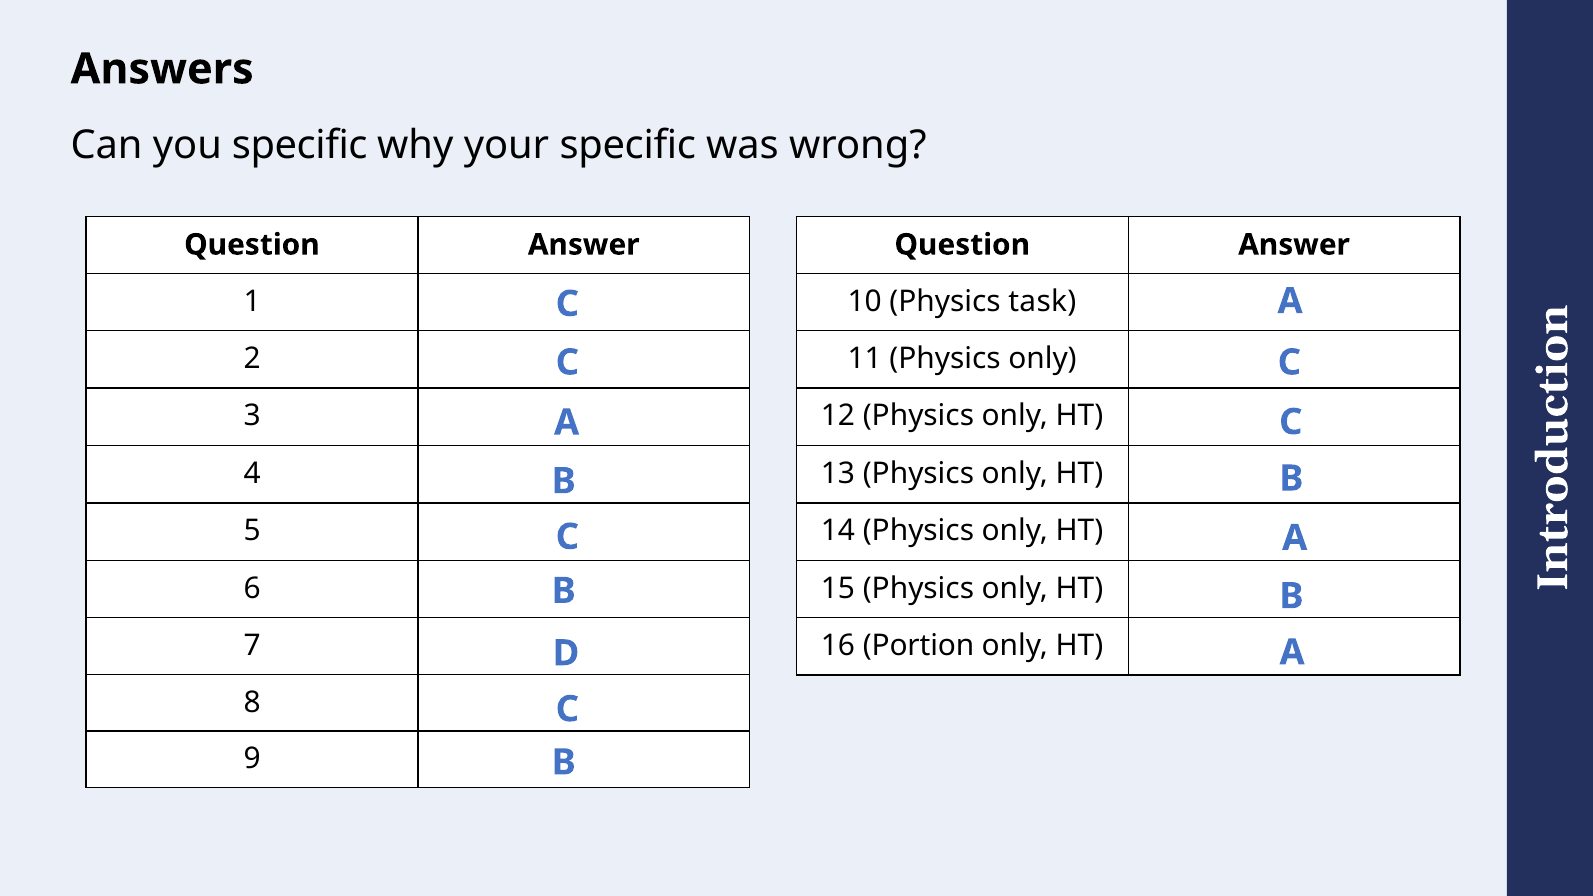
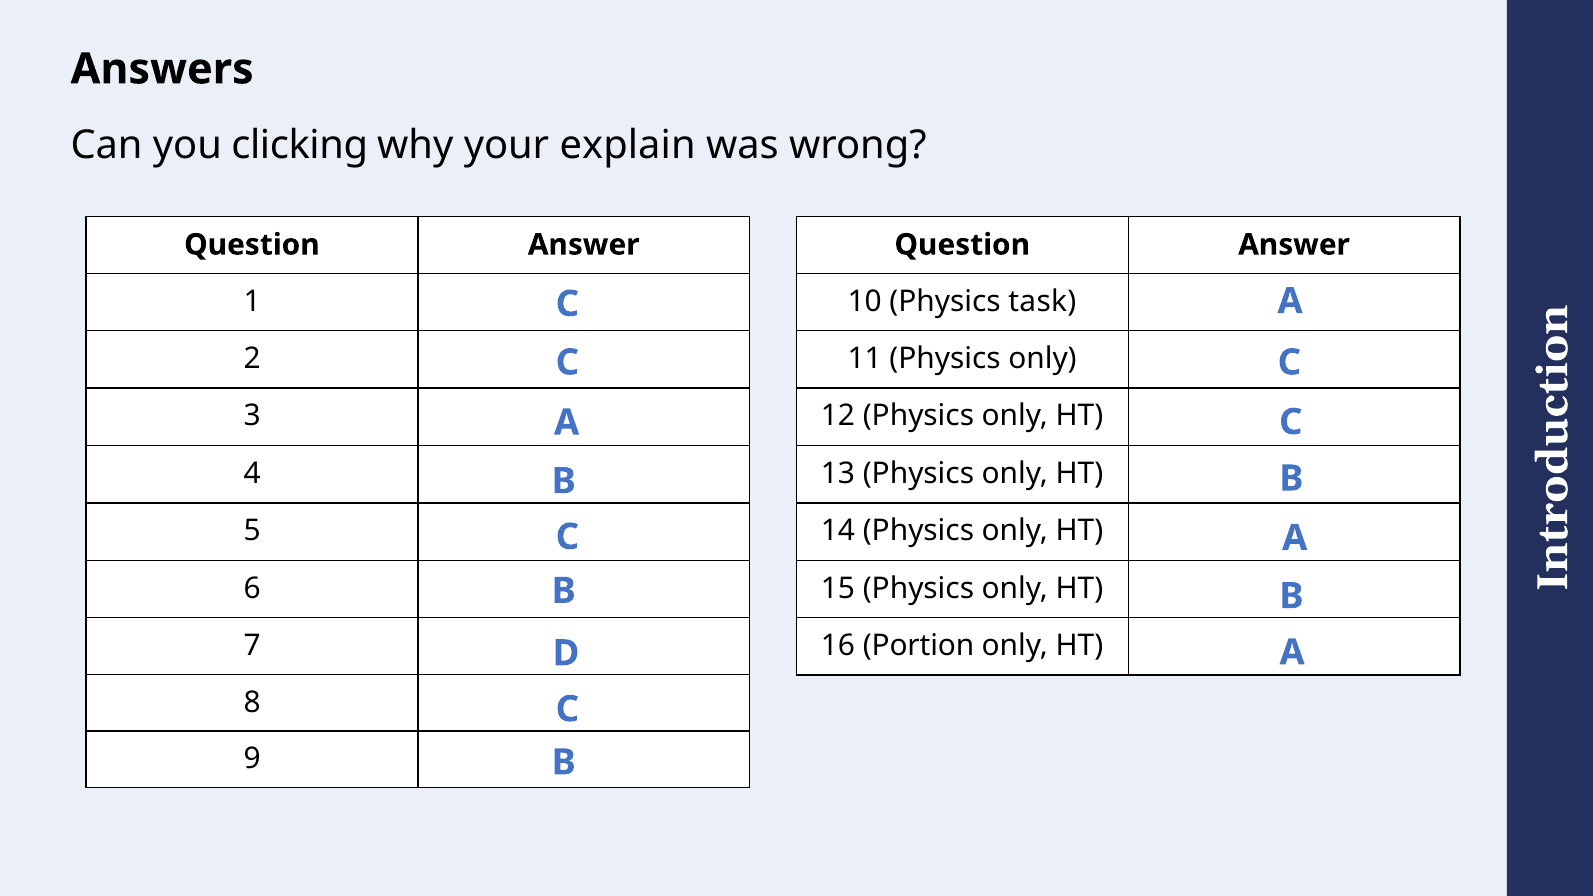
you specific: specific -> clicking
your specific: specific -> explain
